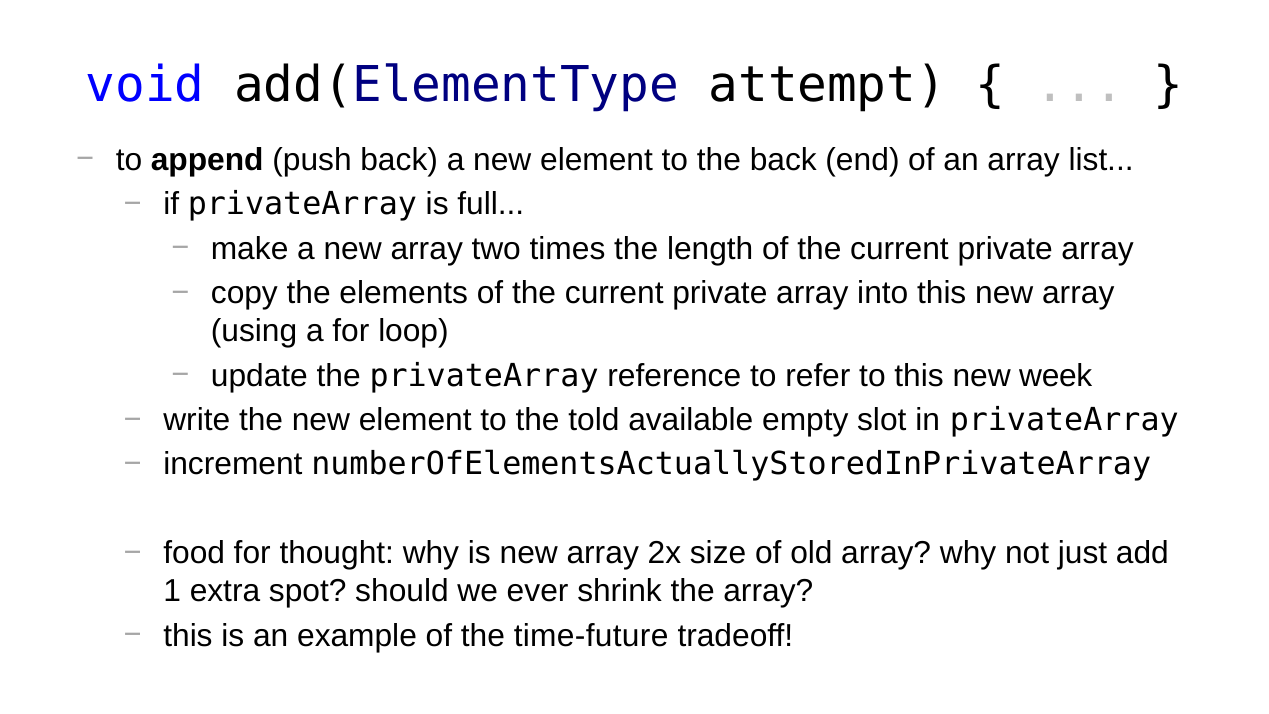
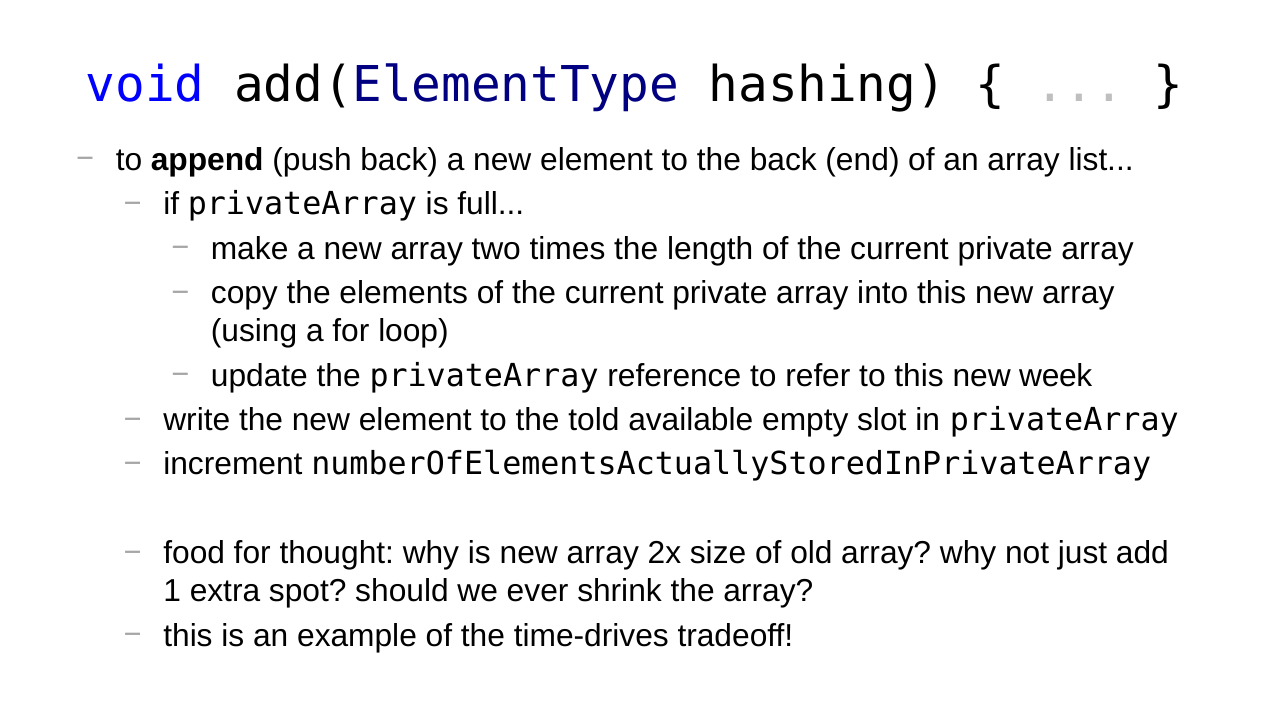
attempt: attempt -> hashing
time-future: time-future -> time-drives
